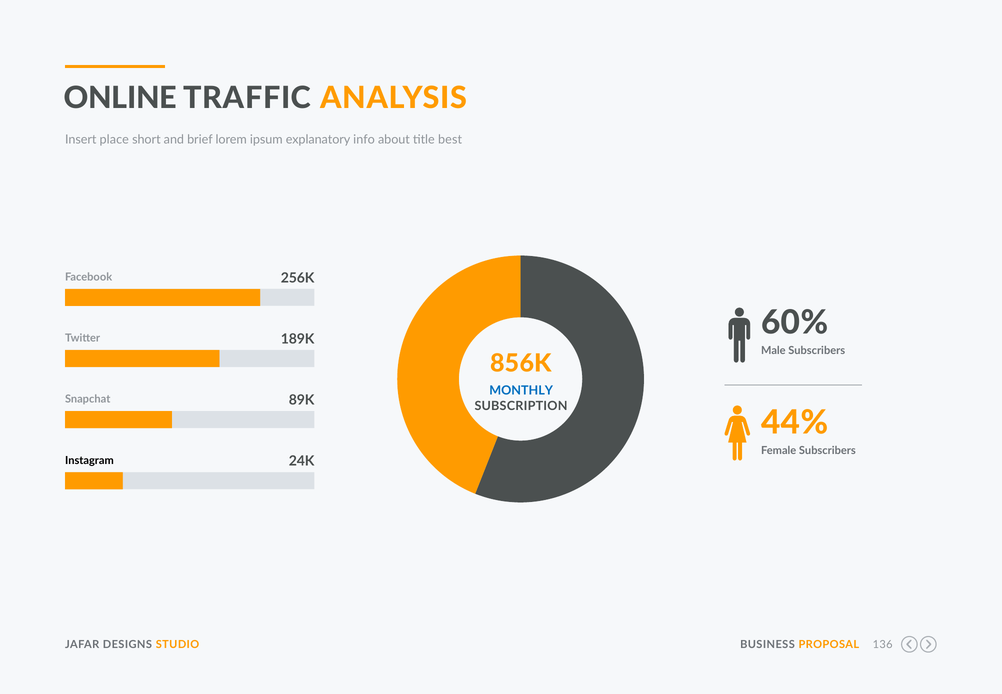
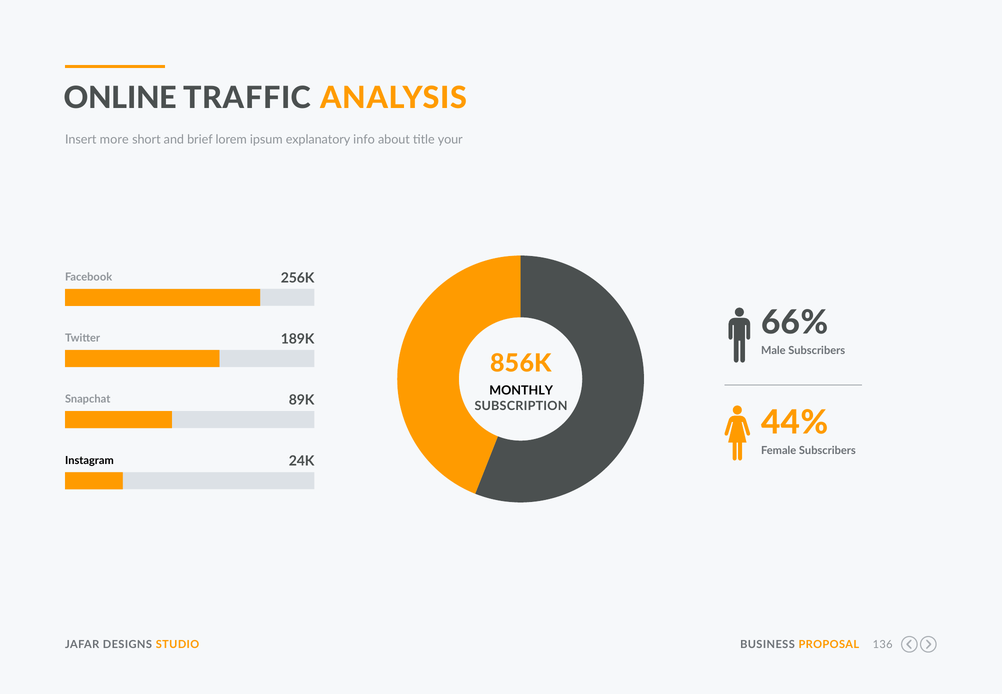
place: place -> more
best: best -> your
60%: 60% -> 66%
MONTHLY colour: blue -> black
